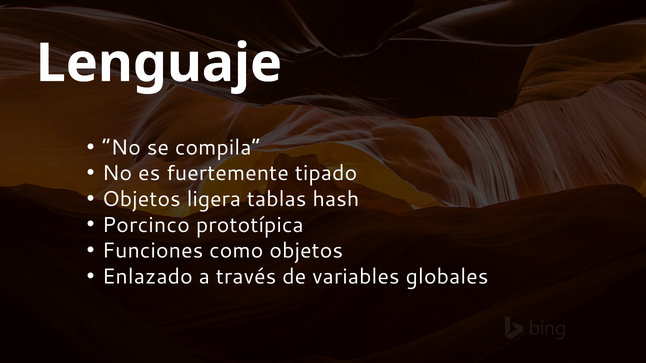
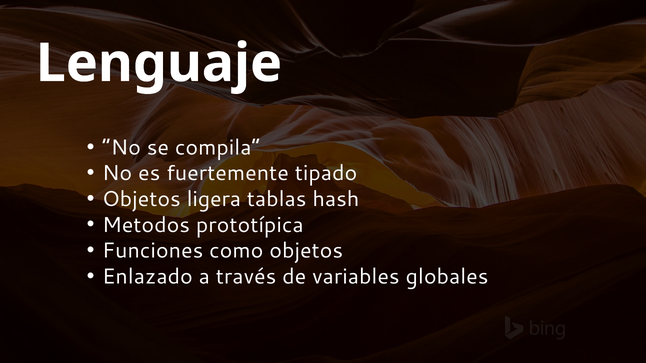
Porcinco: Porcinco -> Metodos
